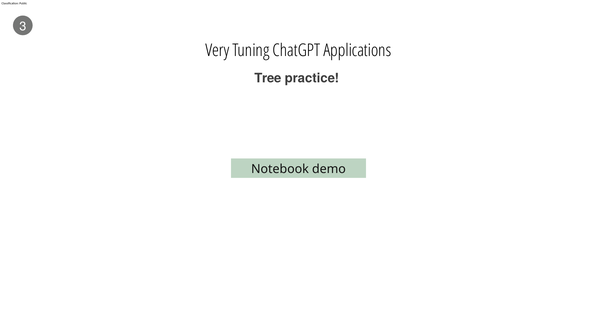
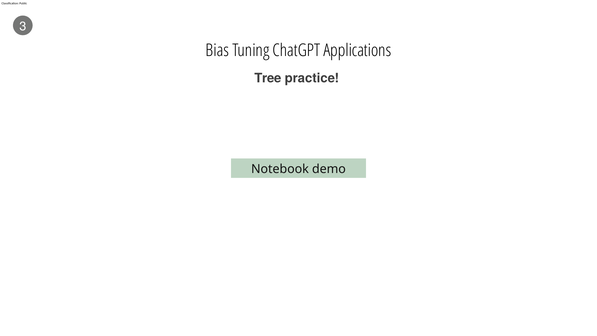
Very: Very -> Bias
